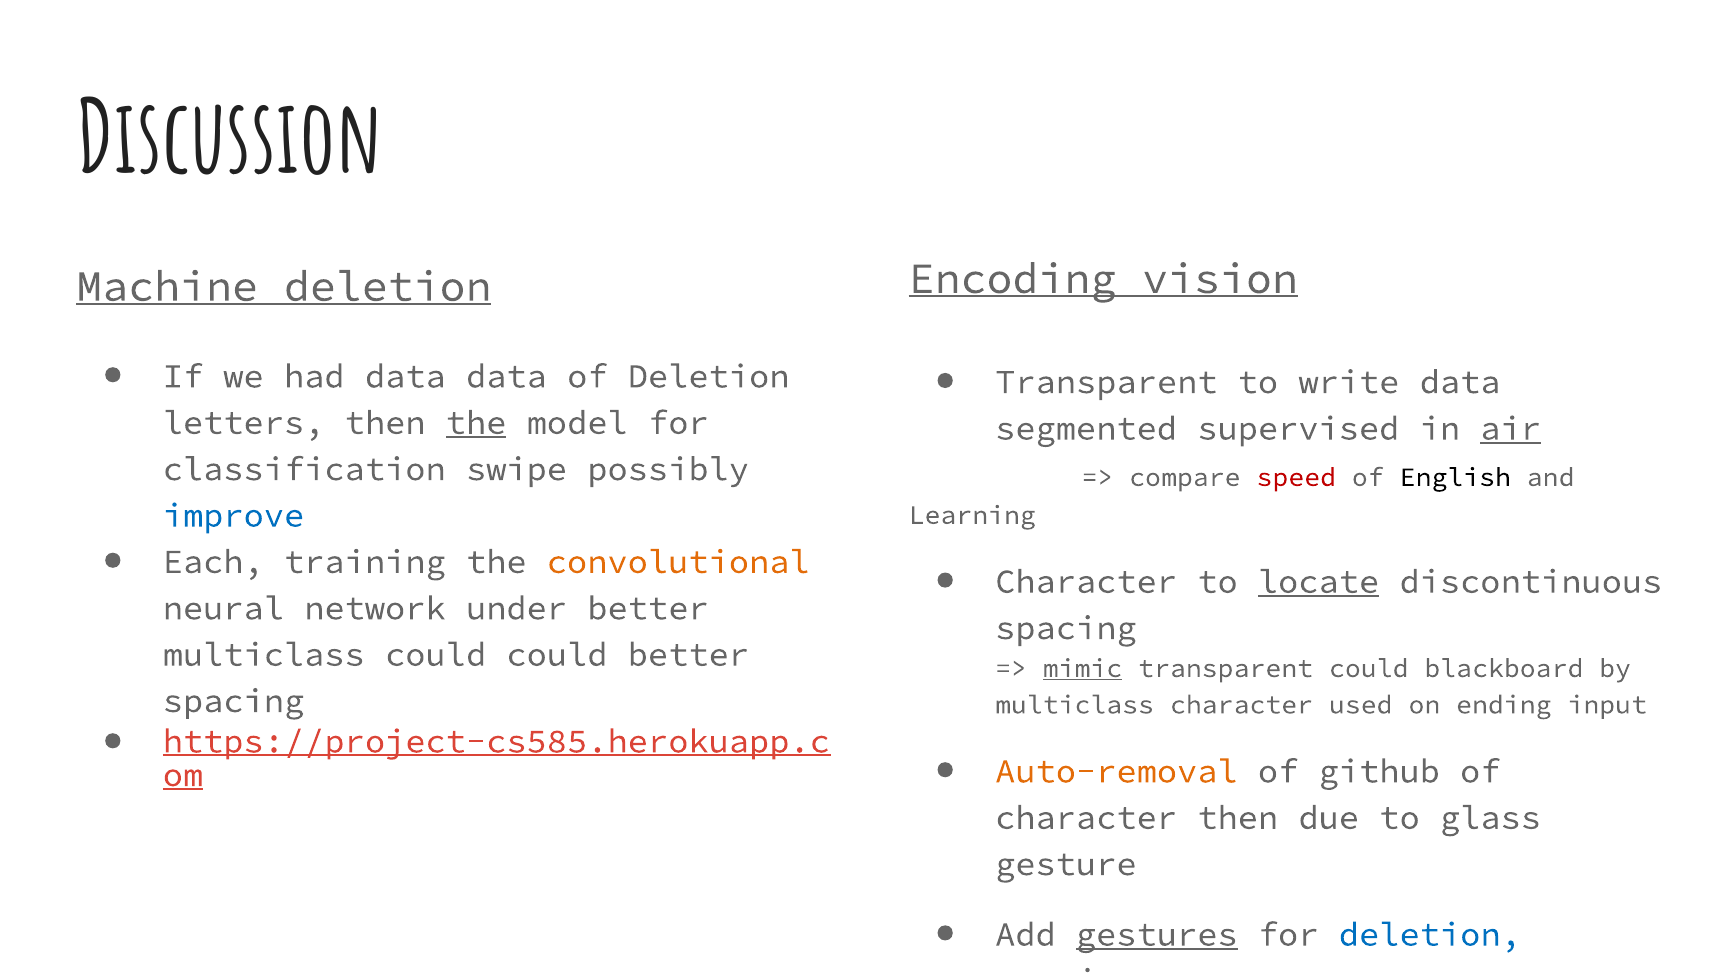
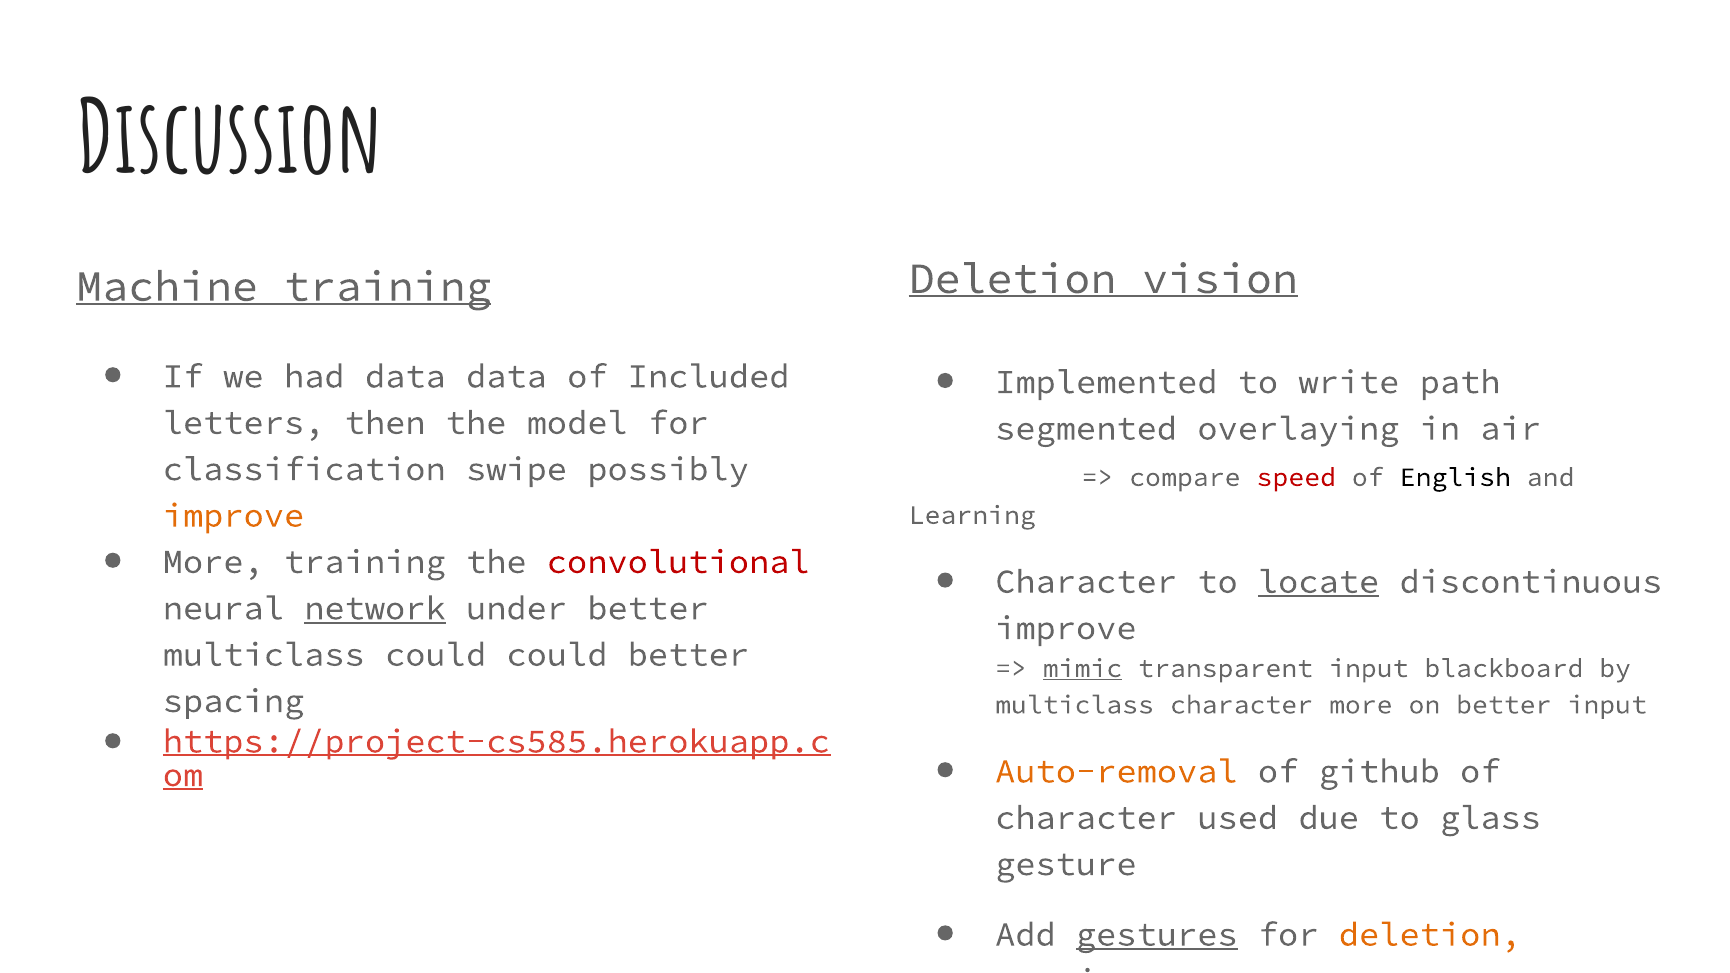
Encoding at (1012, 279): Encoding -> Deletion
Machine deletion: deletion -> training
of Deletion: Deletion -> Included
Transparent at (1106, 382): Transparent -> Implemented
write data: data -> path
the at (476, 423) underline: present -> none
supervised: supervised -> overlaying
air underline: present -> none
improve at (233, 516) colour: blue -> orange
Each at (213, 562): Each -> More
convolutional colour: orange -> red
network underline: none -> present
spacing at (1066, 628): spacing -> improve
transparent could: could -> input
character used: used -> more
on ending: ending -> better
character then: then -> used
deletion at (1430, 935) colour: blue -> orange
